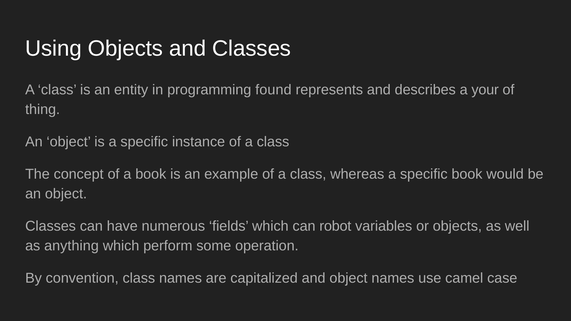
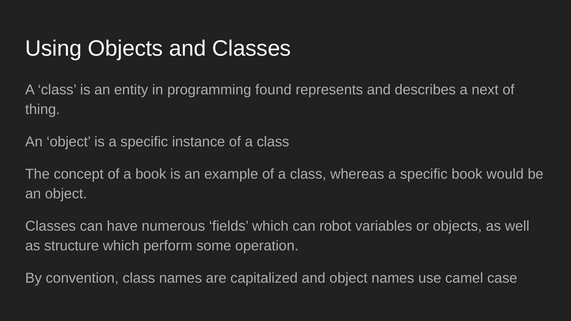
your: your -> next
anything: anything -> structure
